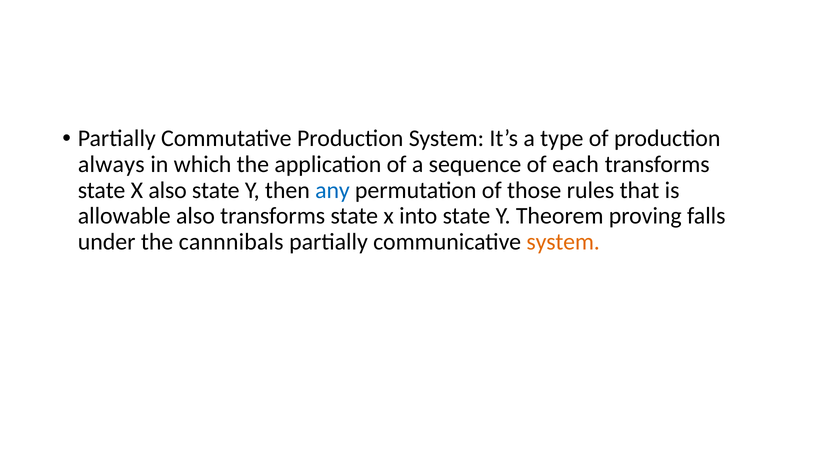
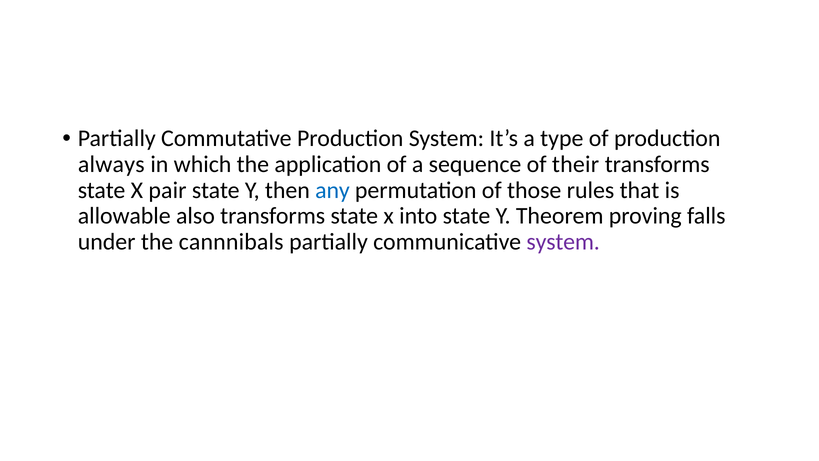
each: each -> their
X also: also -> pair
system at (563, 242) colour: orange -> purple
